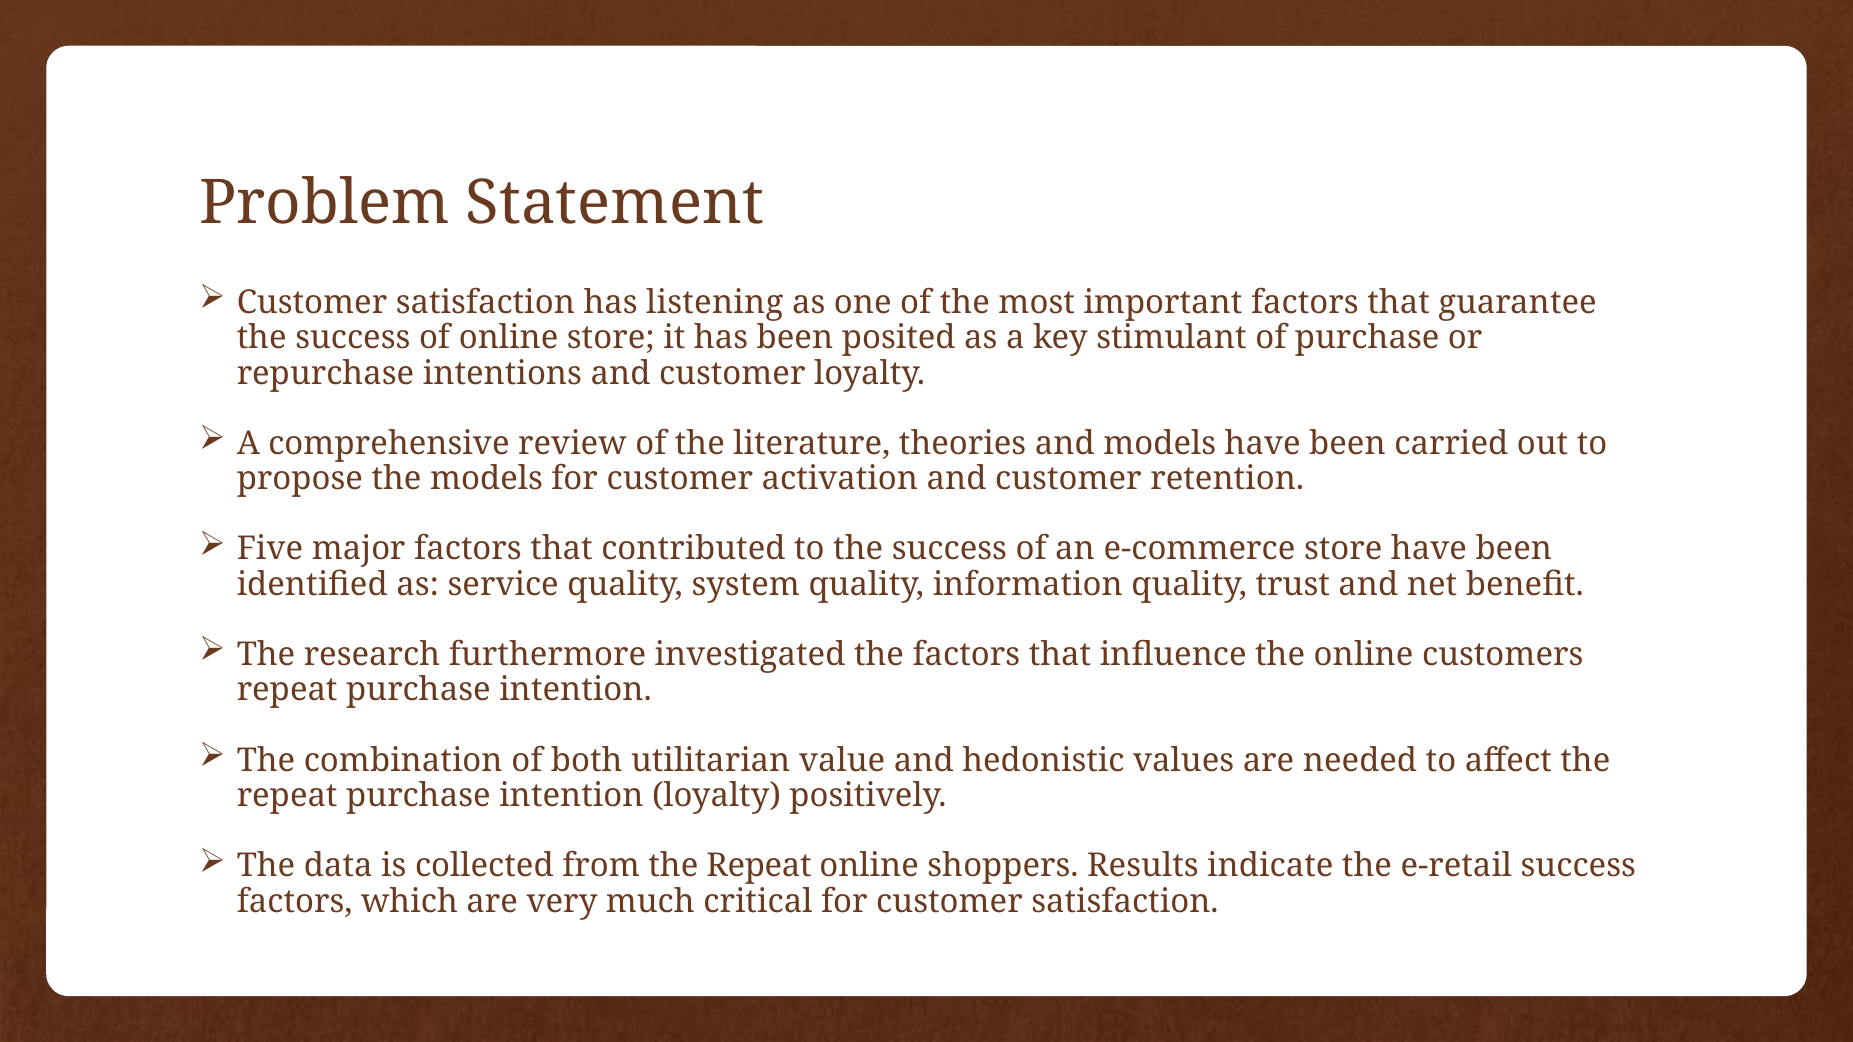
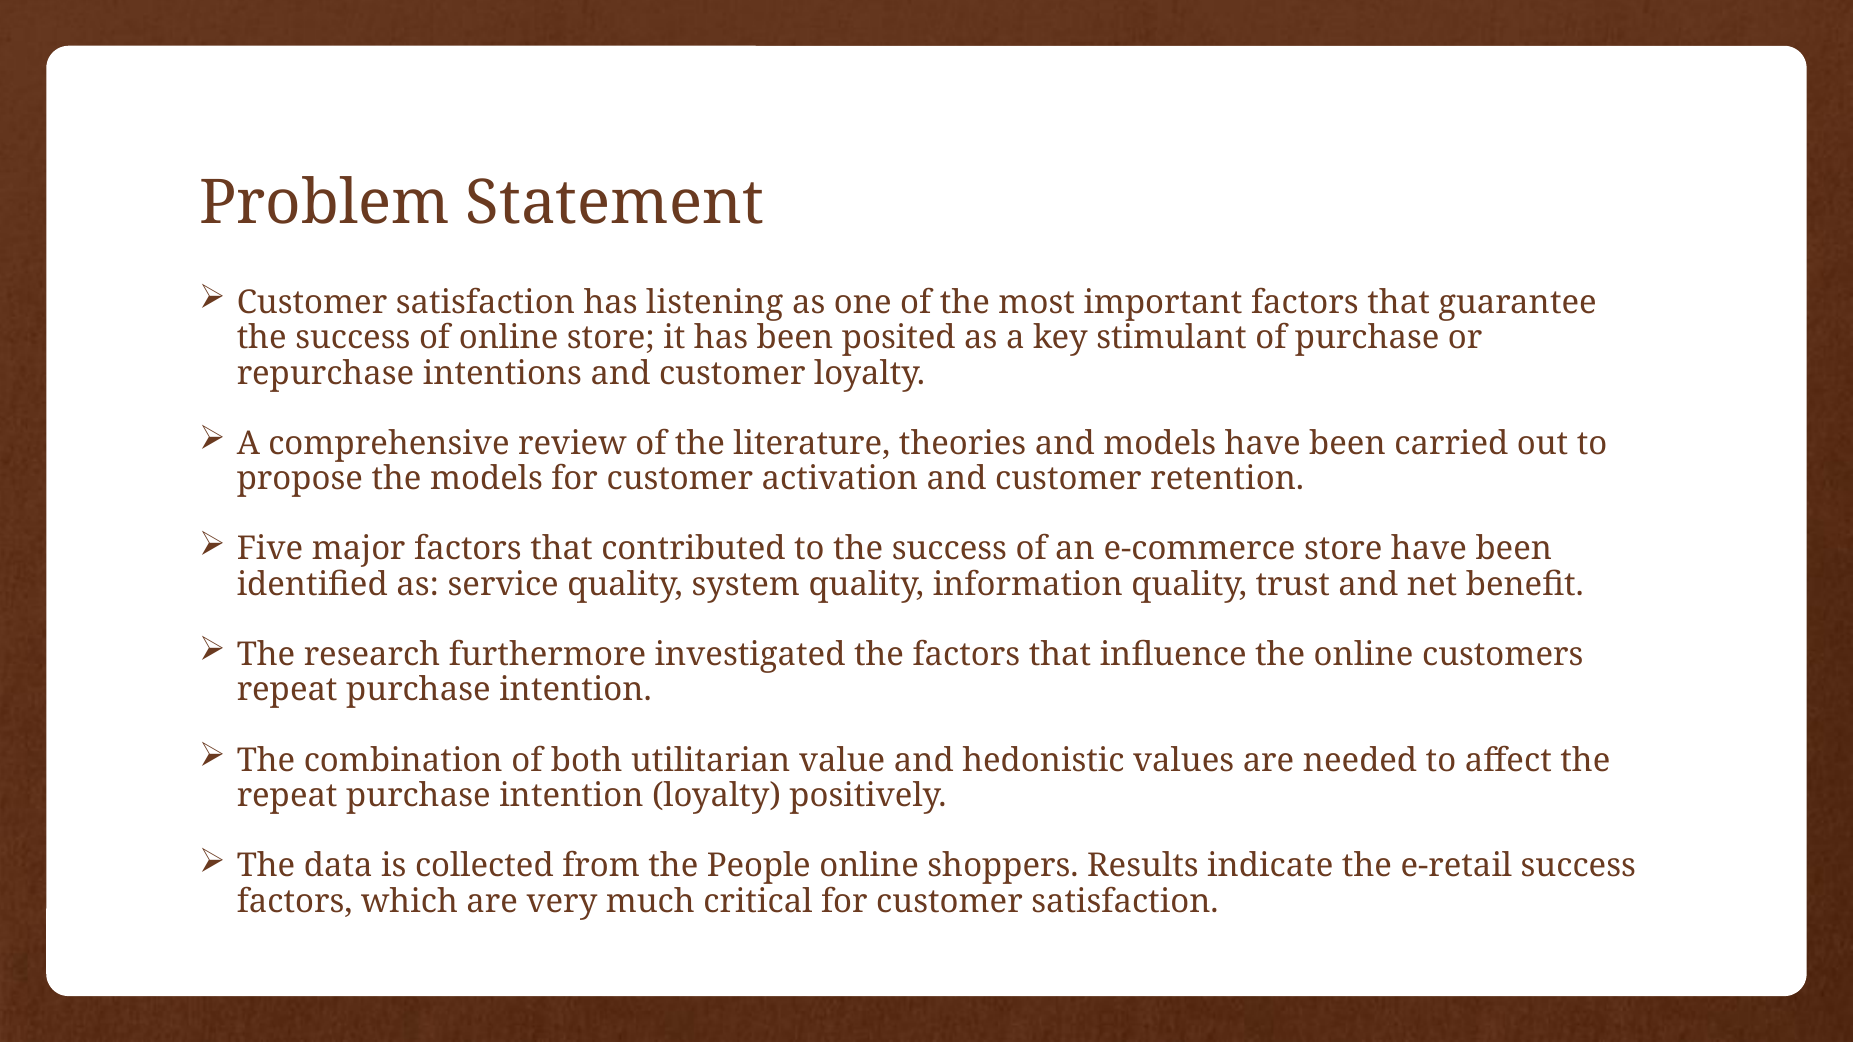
from the Repeat: Repeat -> People
